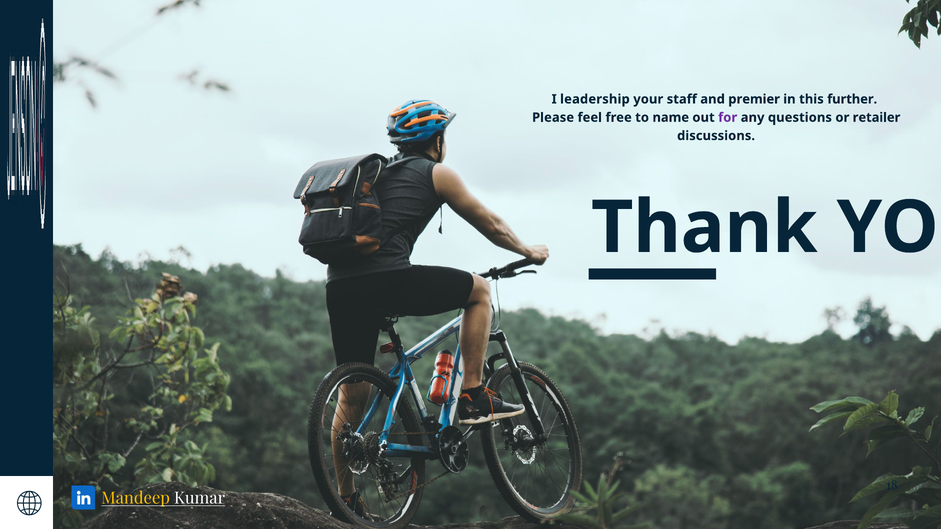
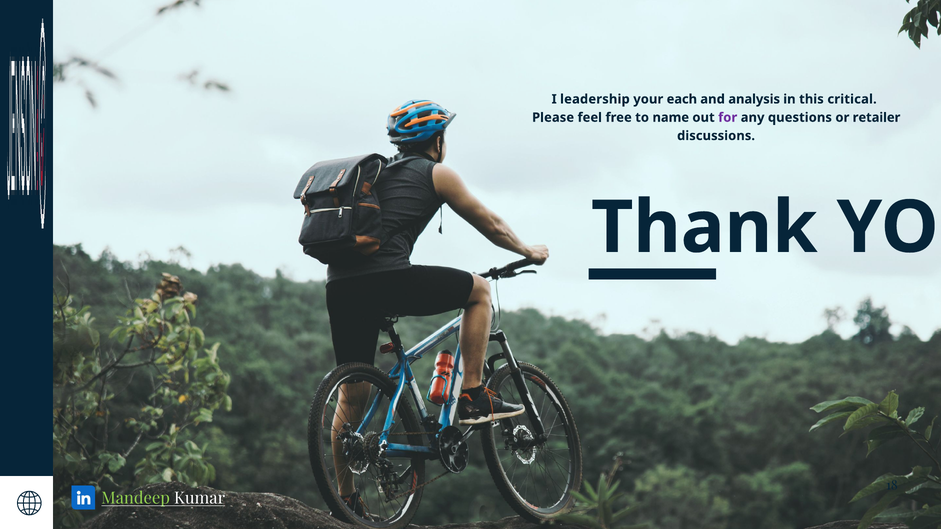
staff: staff -> each
premier: premier -> analysis
further: further -> critical
Mandeep colour: yellow -> light green
